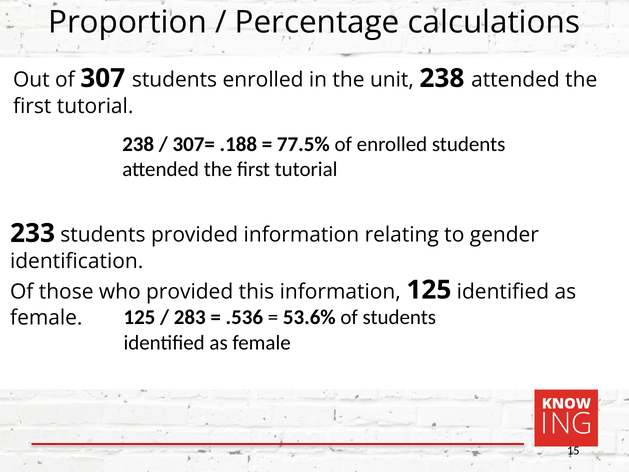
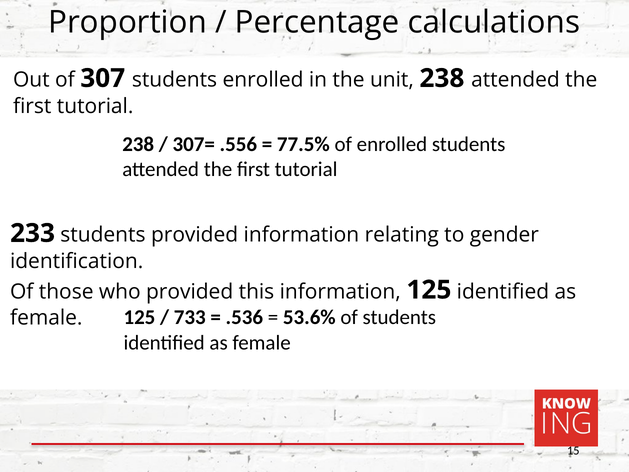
.188: .188 -> .556
283: 283 -> 733
